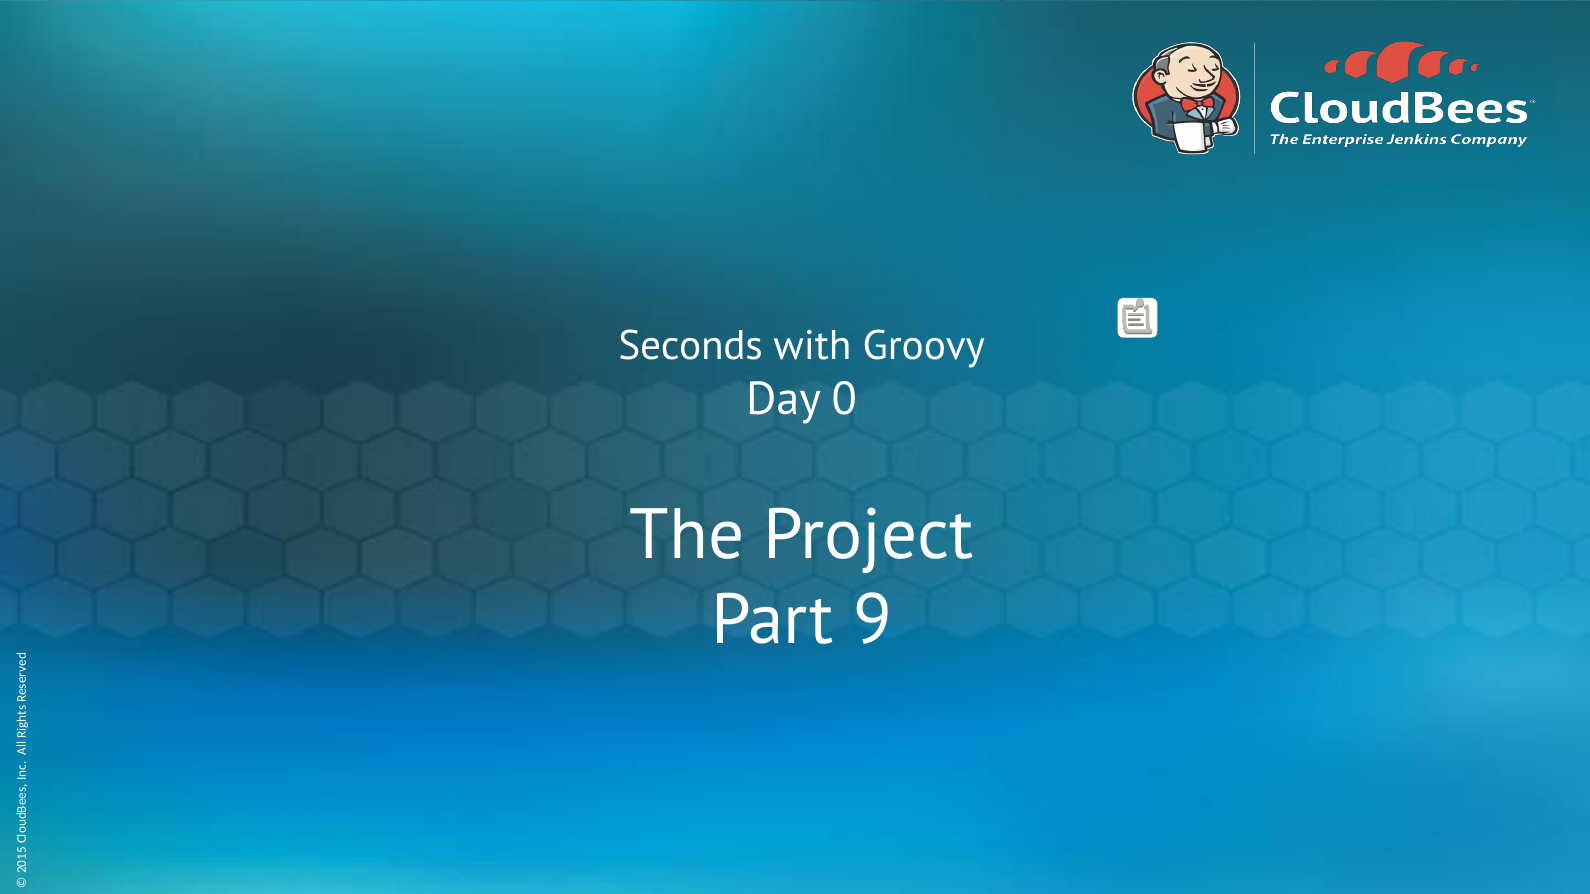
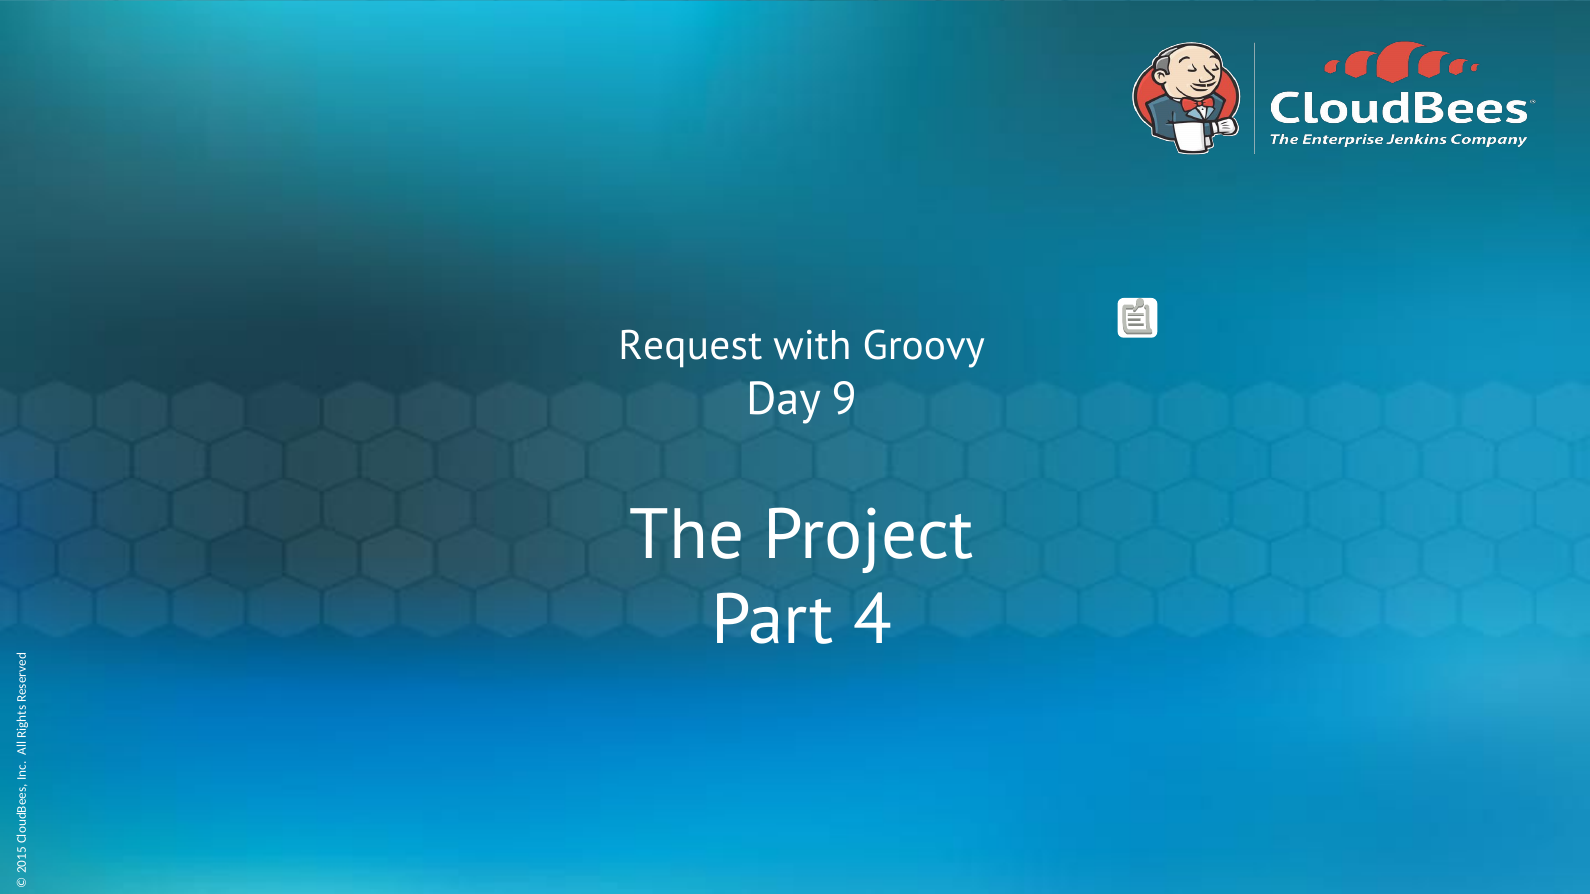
Seconds: Seconds -> Request
Day 0: 0 -> 9
9: 9 -> 4
